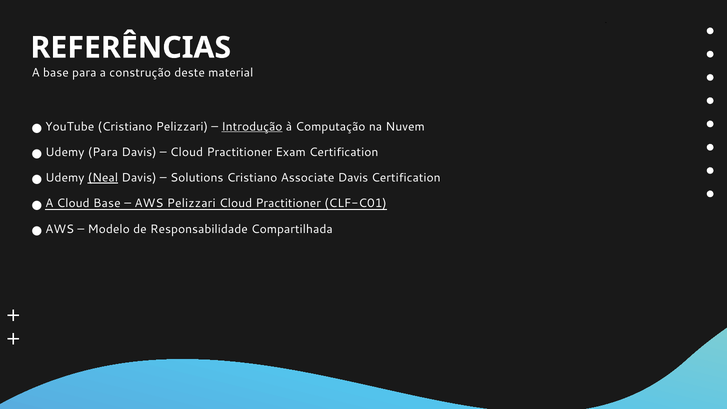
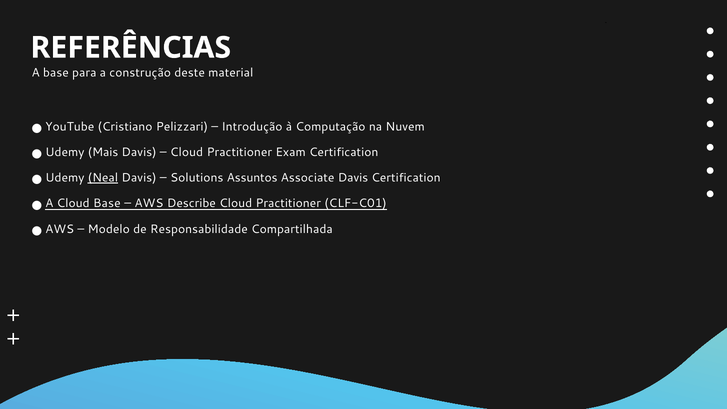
Introdução underline: present -> none
Udemy Para: Para -> Mais
Solutions Cristiano: Cristiano -> Assuntos
AWS Pelizzari: Pelizzari -> Describe
